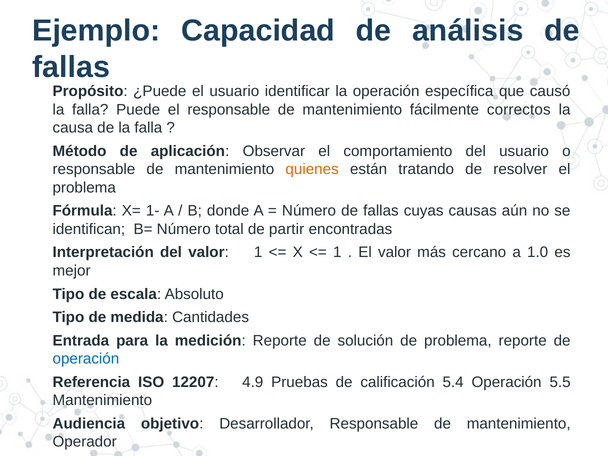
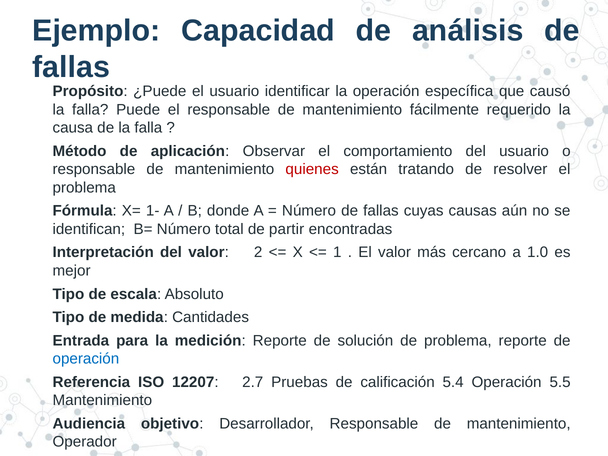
correctos: correctos -> requerido
quienes colour: orange -> red
valor 1: 1 -> 2
4.9: 4.9 -> 2.7
